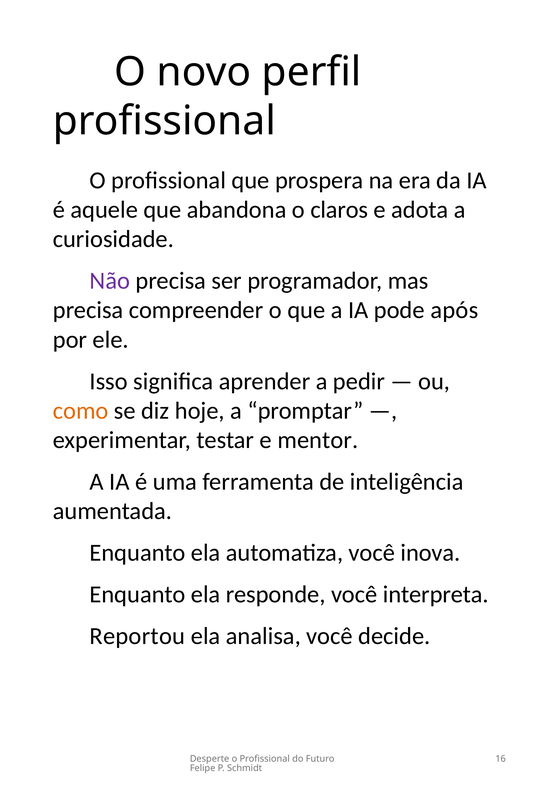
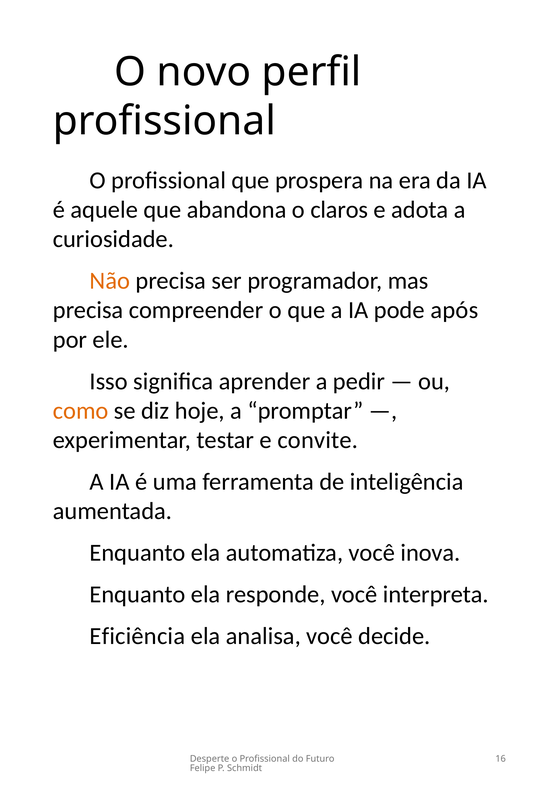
Não colour: purple -> orange
mentor: mentor -> convite
Reportou: Reportou -> Eficiência
